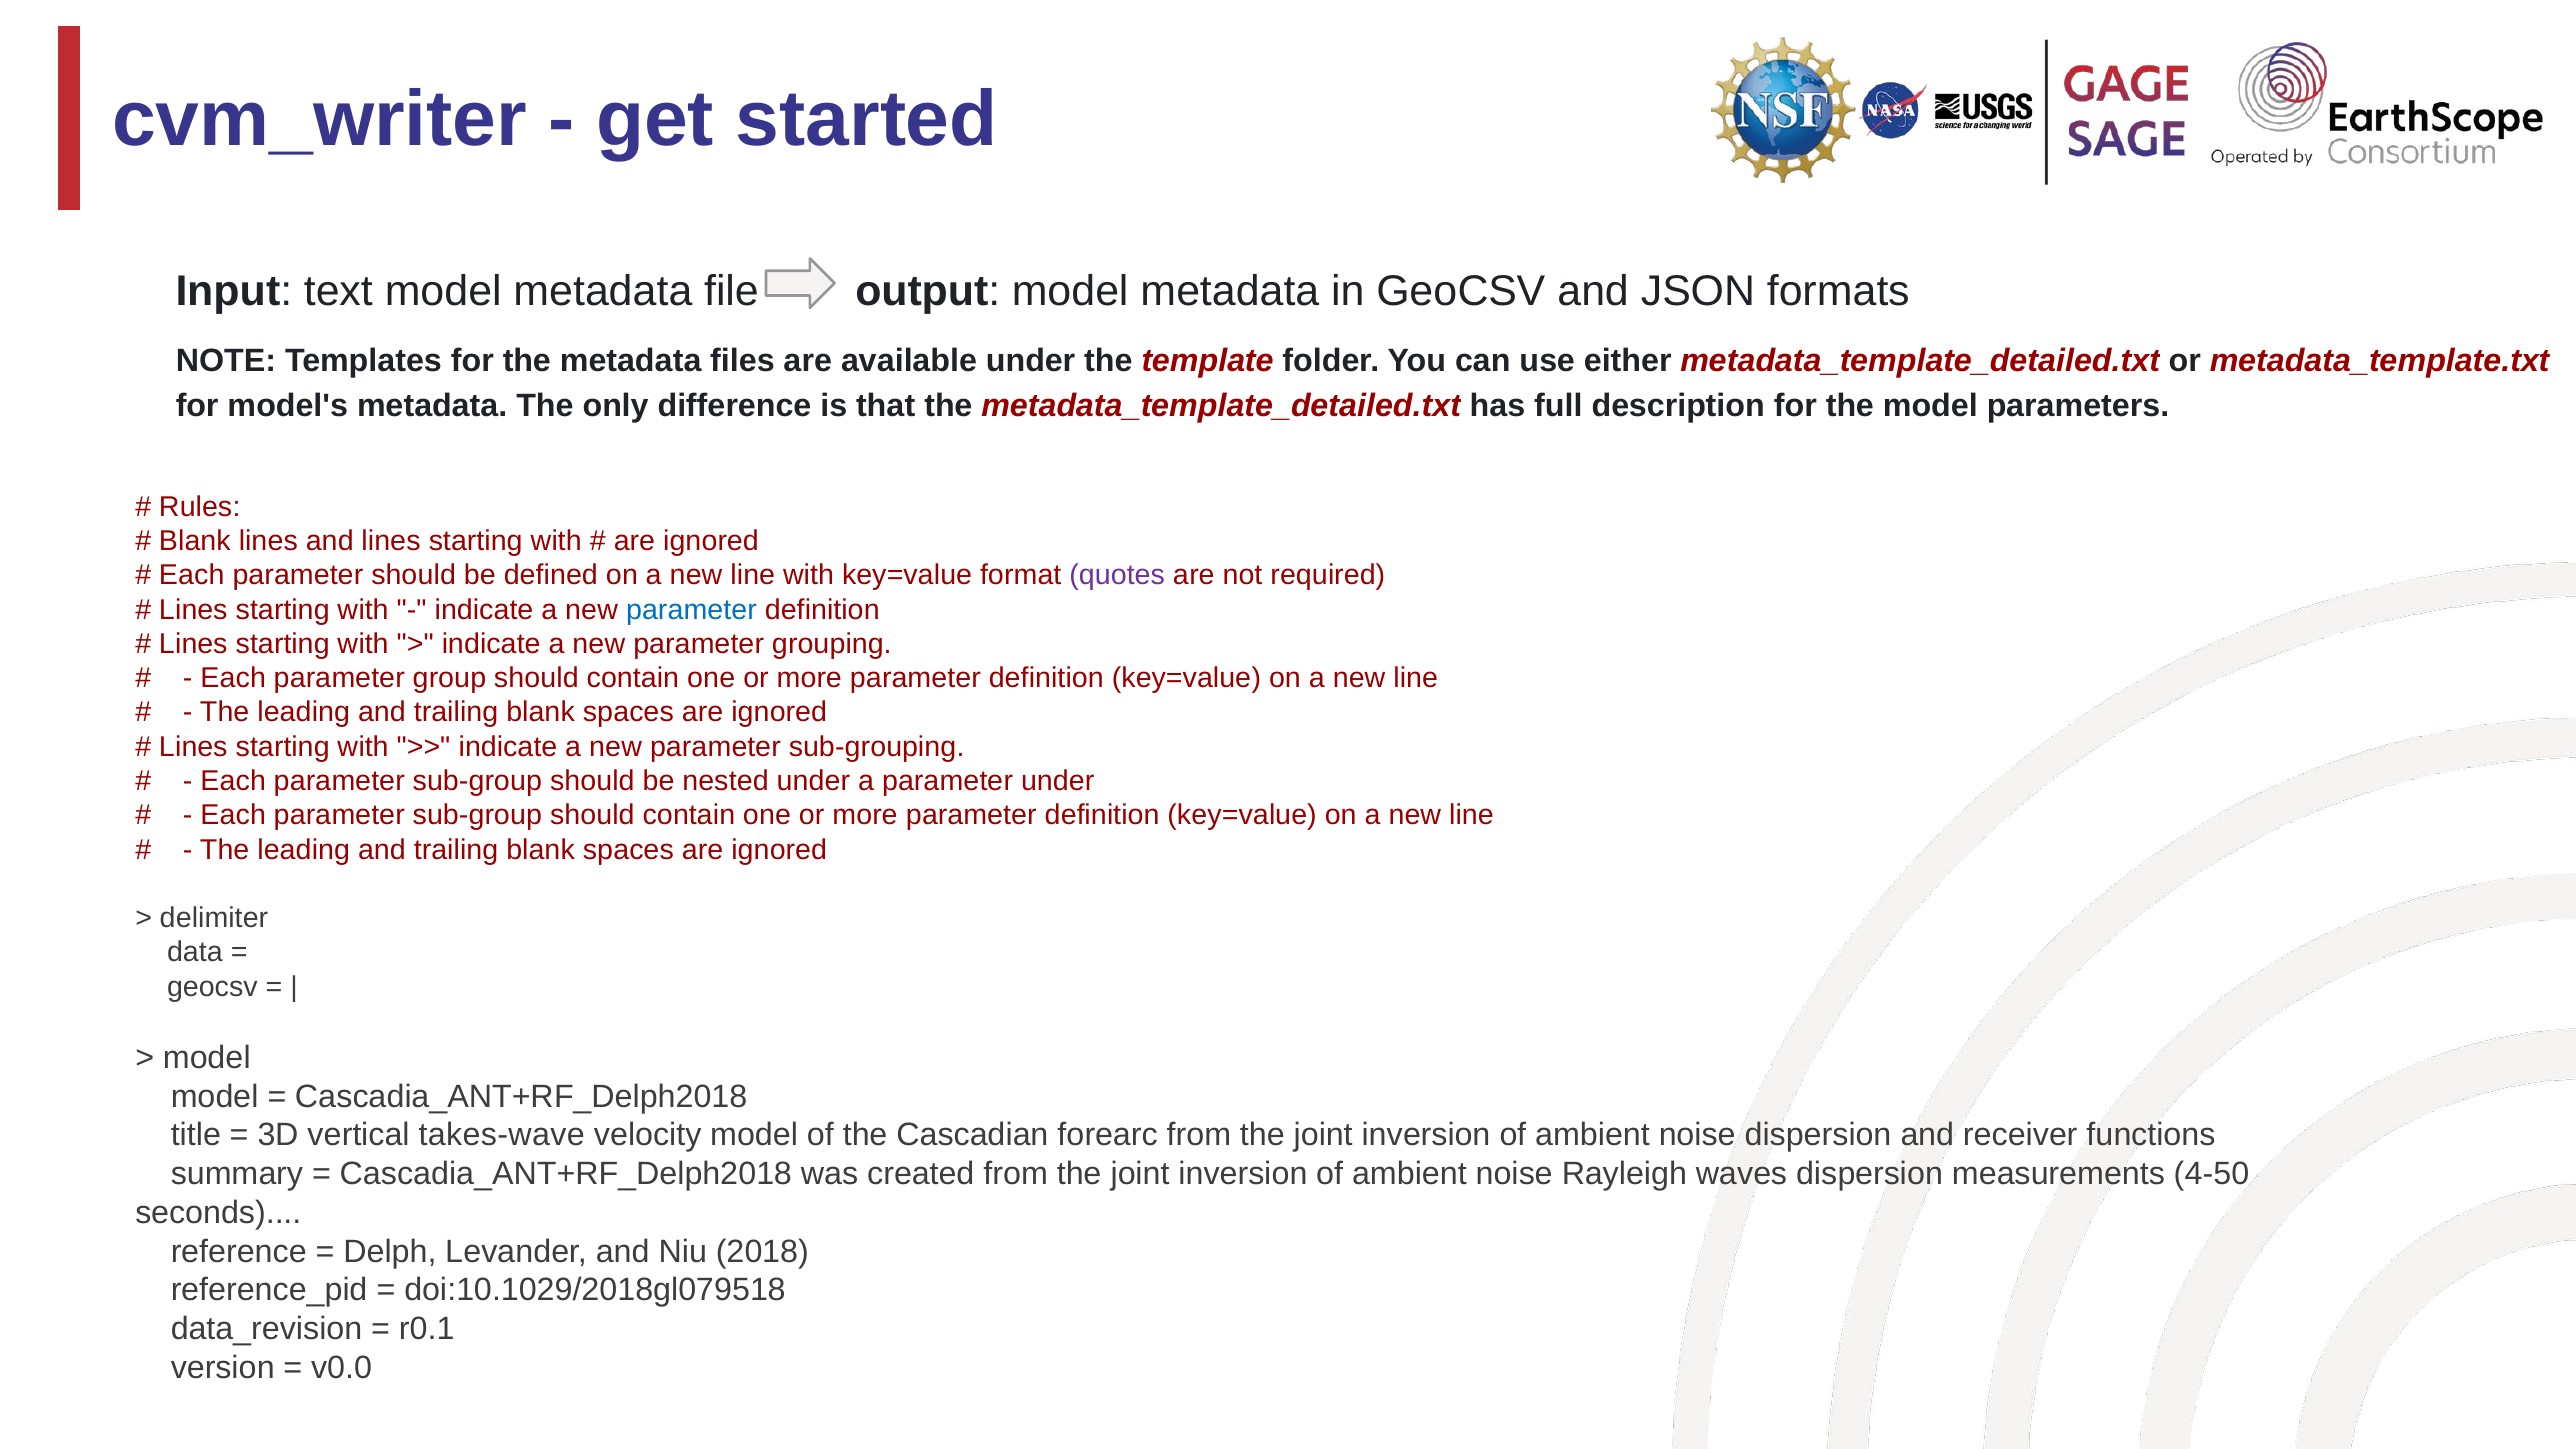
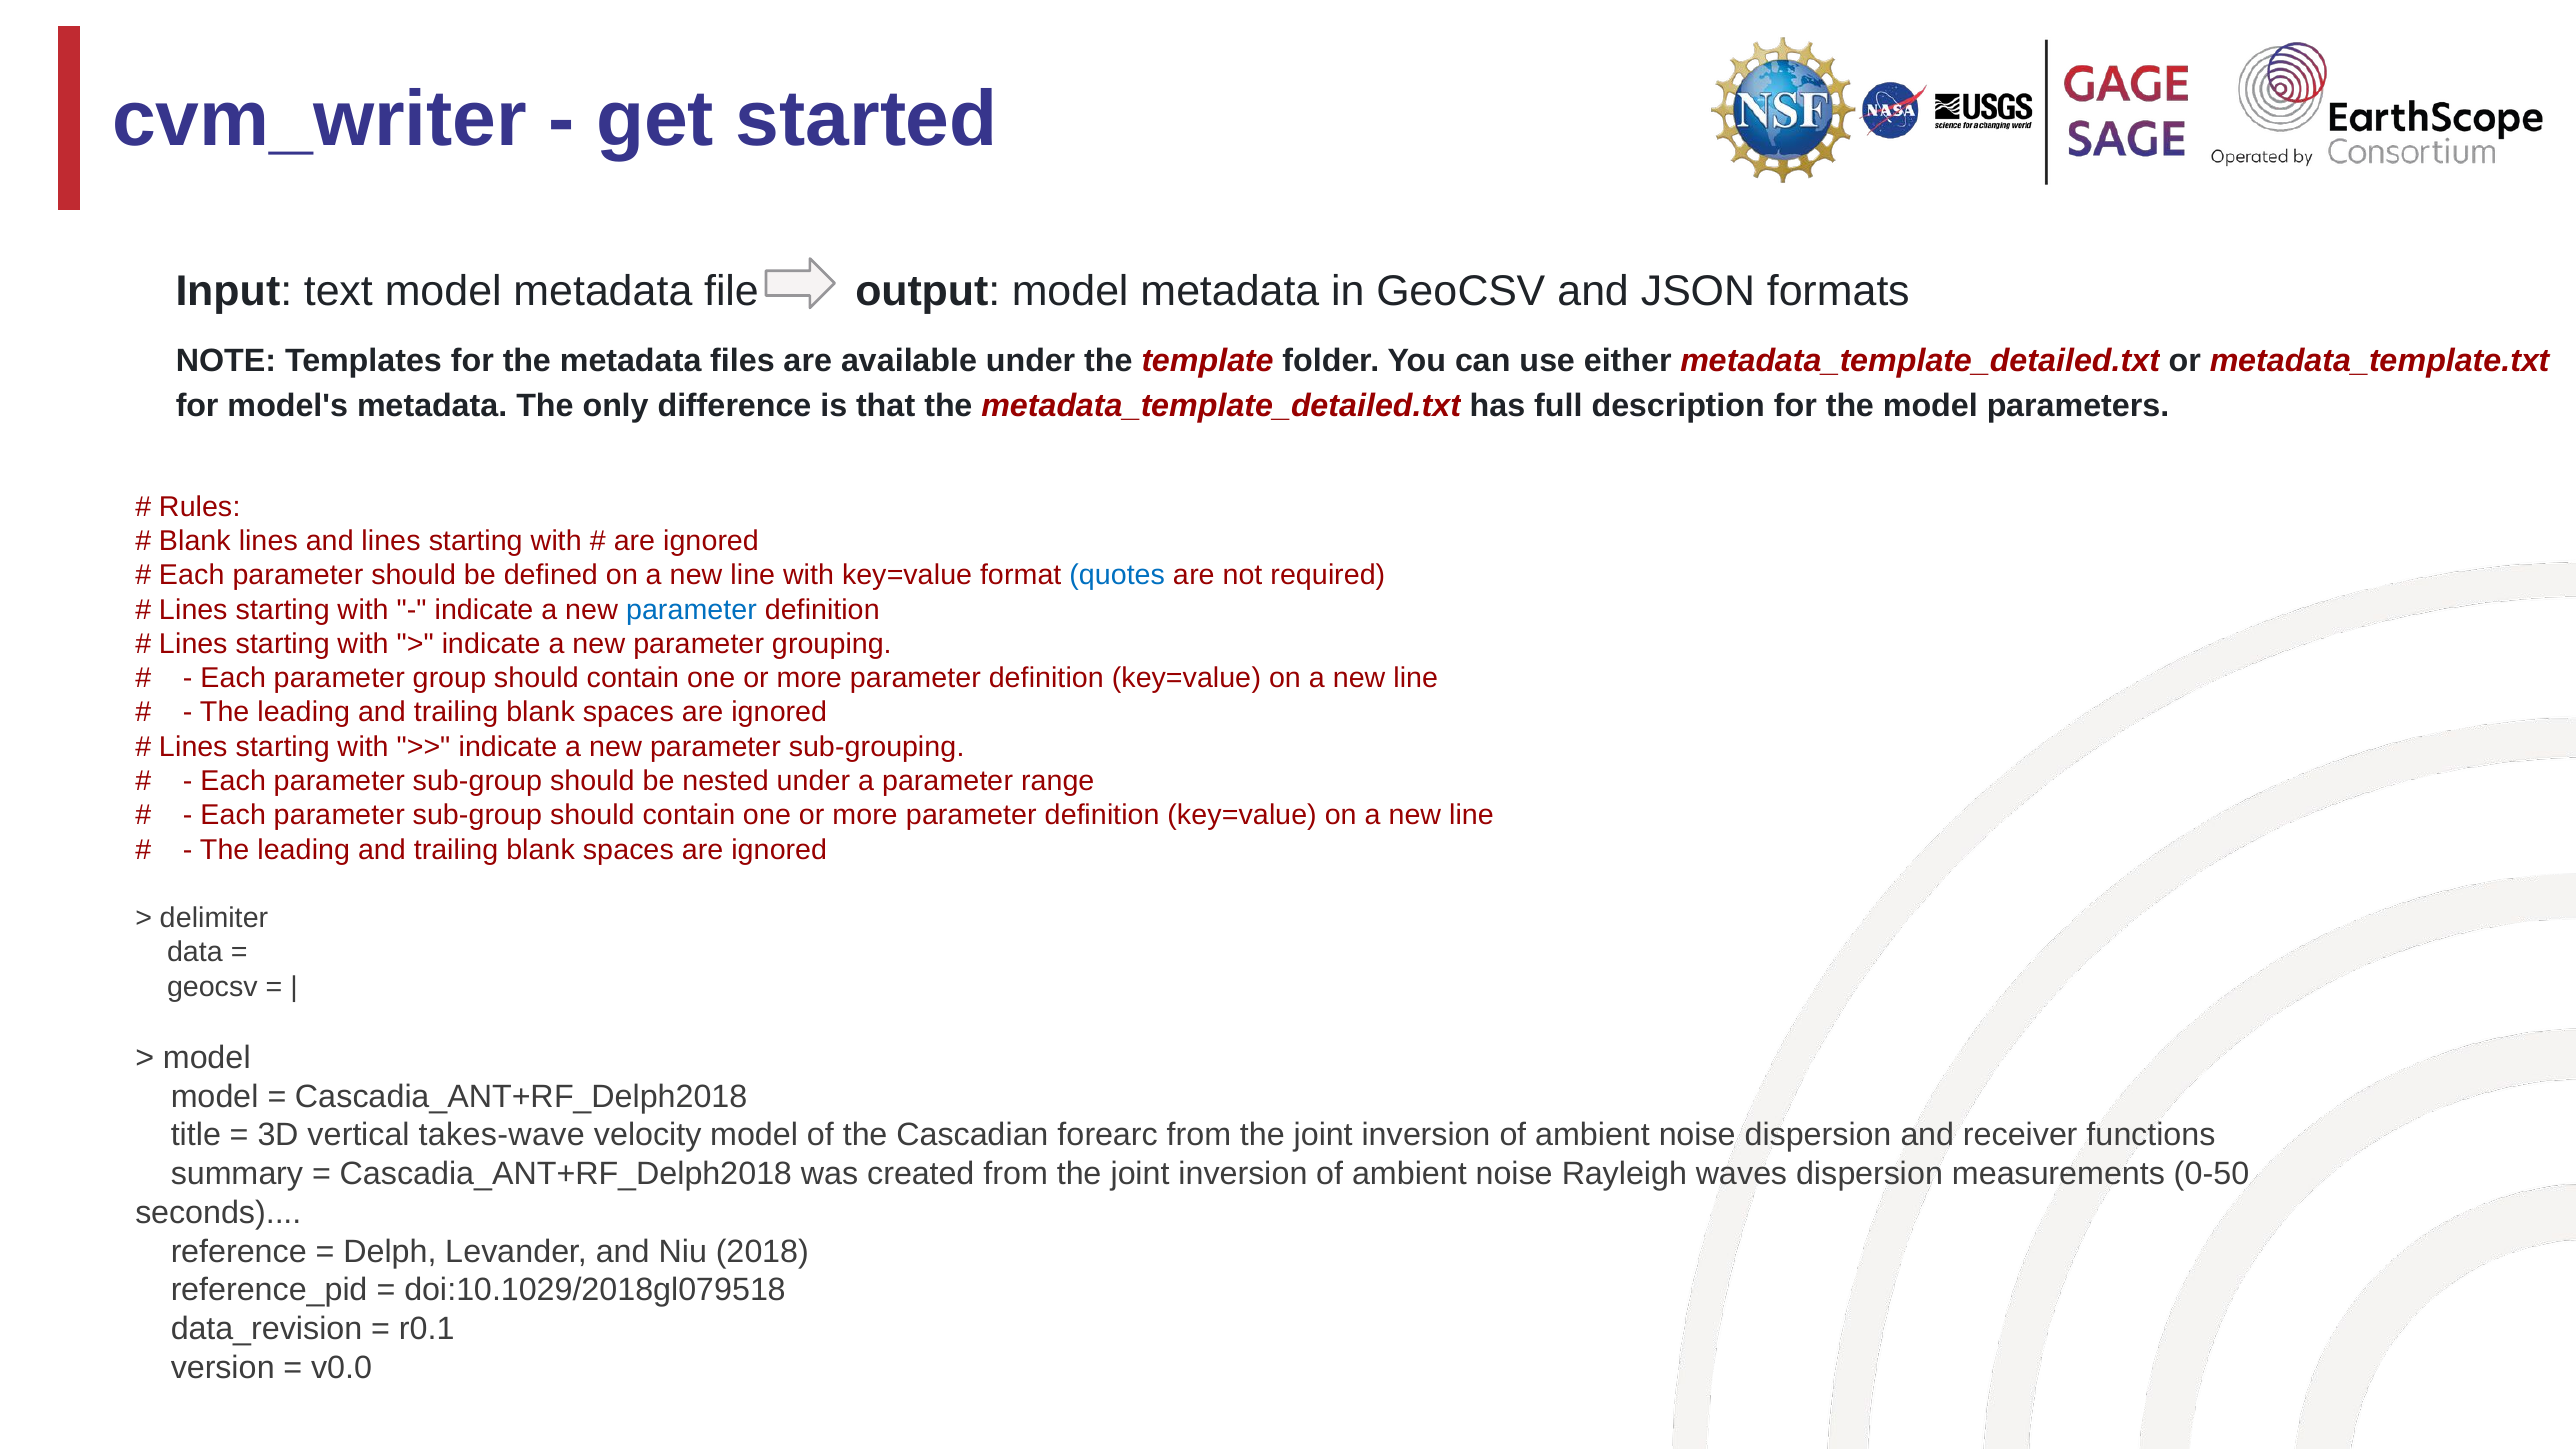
quotes colour: purple -> blue
parameter under: under -> range
4-50: 4-50 -> 0-50
